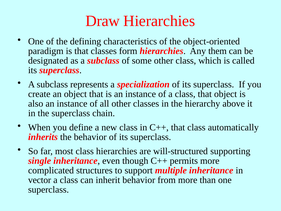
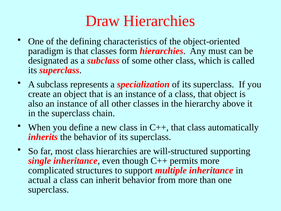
them: them -> must
vector: vector -> actual
